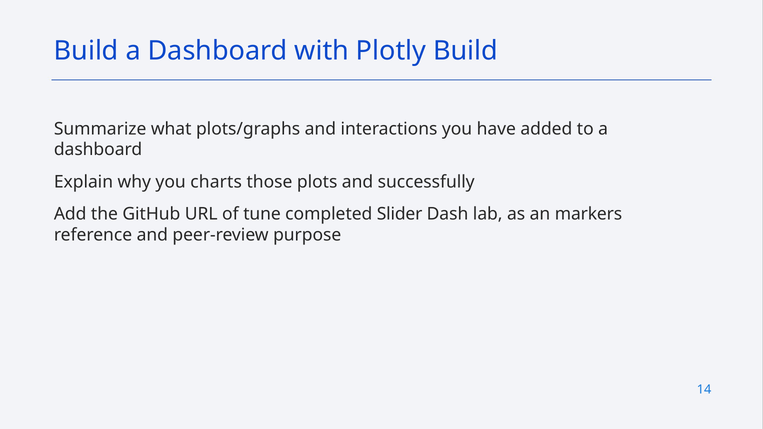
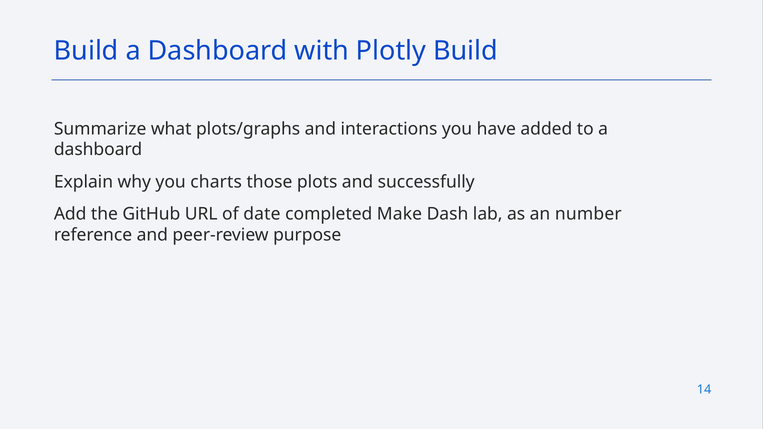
tune: tune -> date
Slider: Slider -> Make
markers: markers -> number
